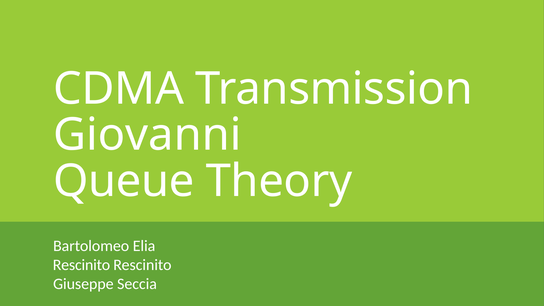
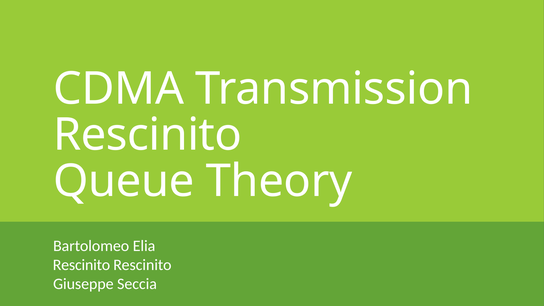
Giovanni at (147, 135): Giovanni -> Rescinito
